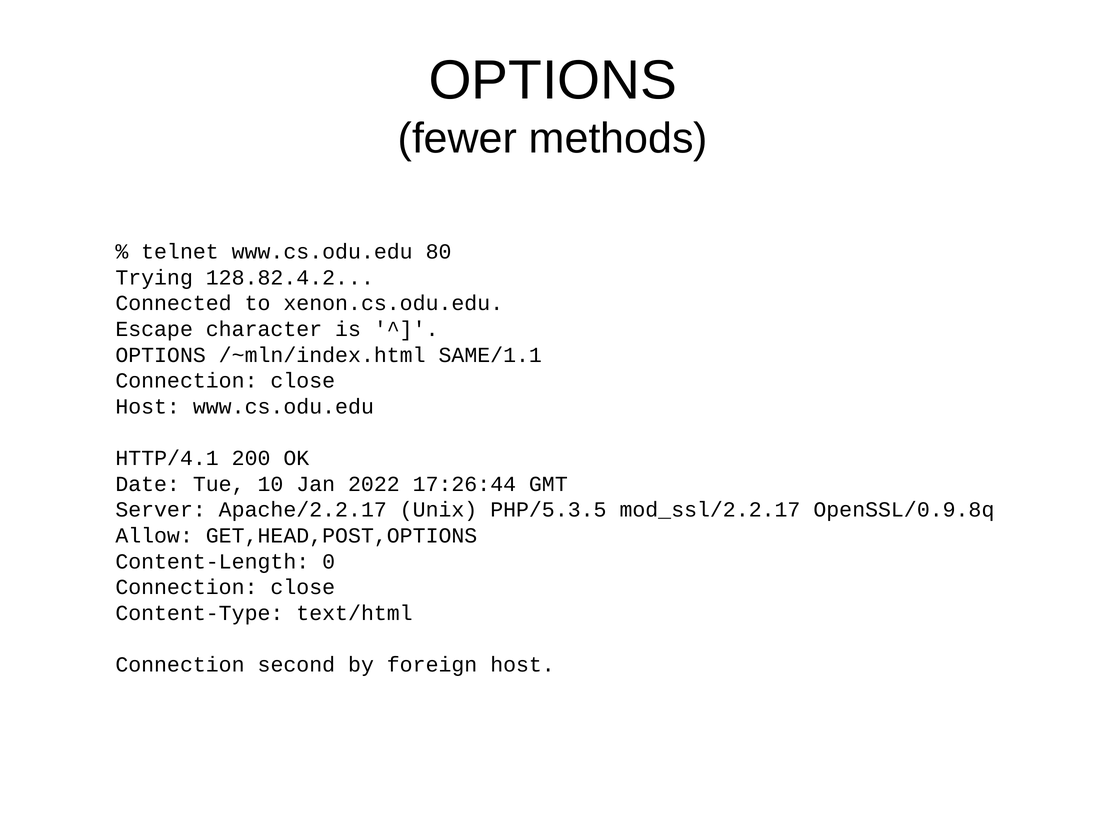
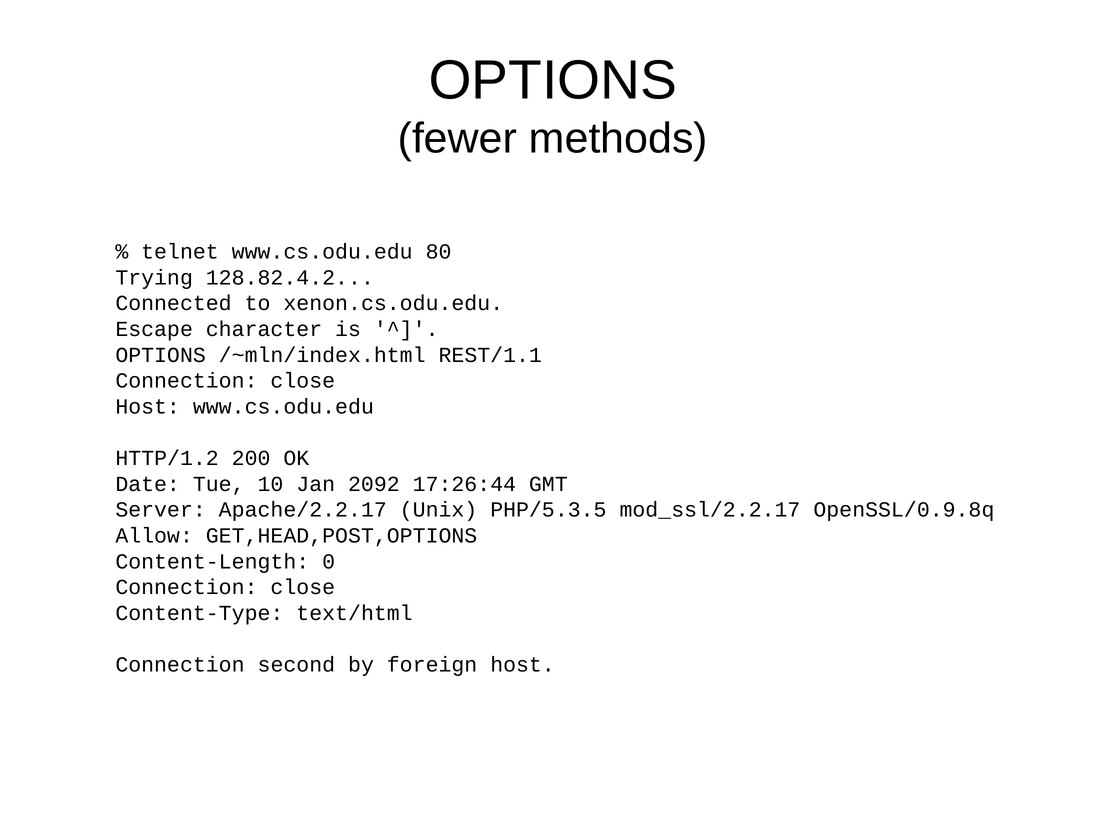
SAME/1.1: SAME/1.1 -> REST/1.1
HTTP/4.1: HTTP/4.1 -> HTTP/1.2
2022: 2022 -> 2092
